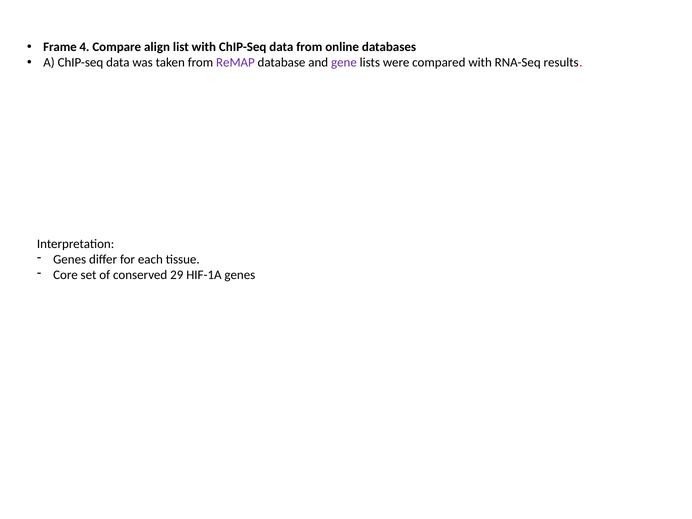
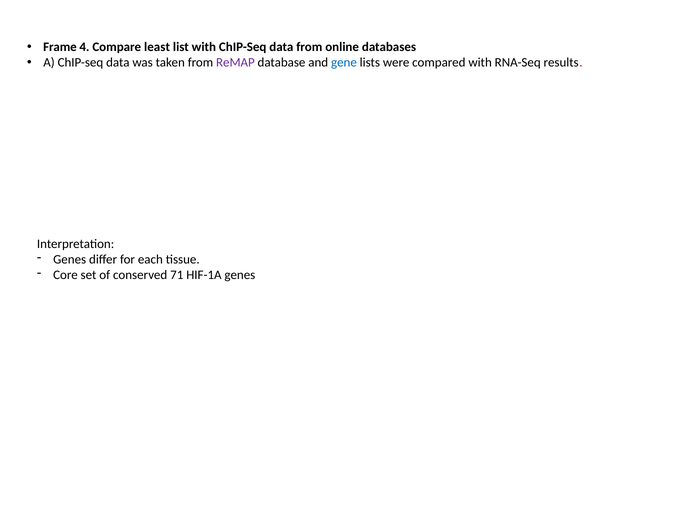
align: align -> least
gene colour: purple -> blue
29: 29 -> 71
